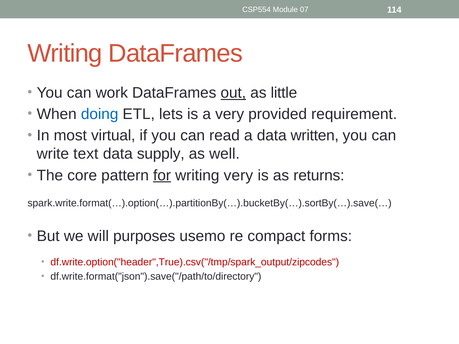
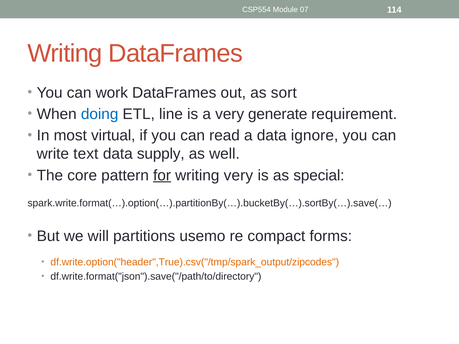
out underline: present -> none
little: little -> sort
lets: lets -> line
provided: provided -> generate
written: written -> ignore
returns: returns -> special
purposes: purposes -> partitions
df.write.option("header",True).csv("/tmp/spark_output/zipcodes colour: red -> orange
